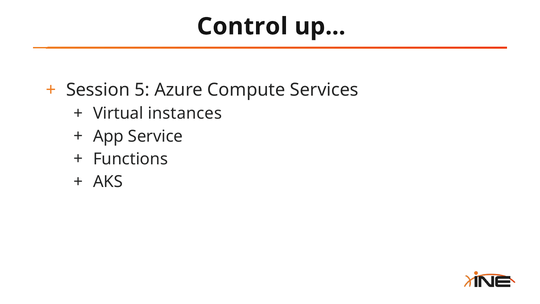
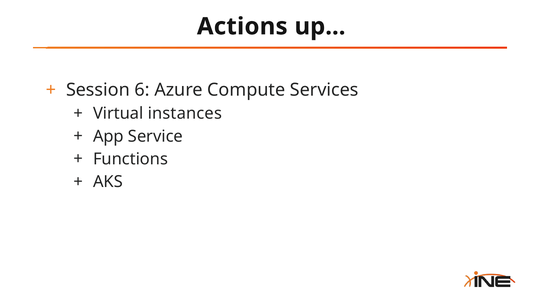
Control: Control -> Actions
5: 5 -> 6
